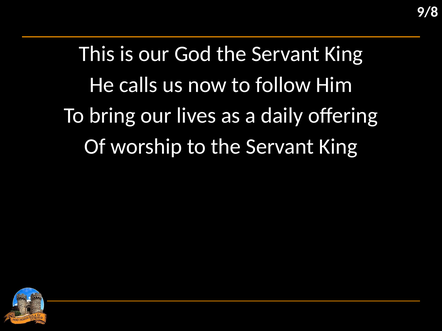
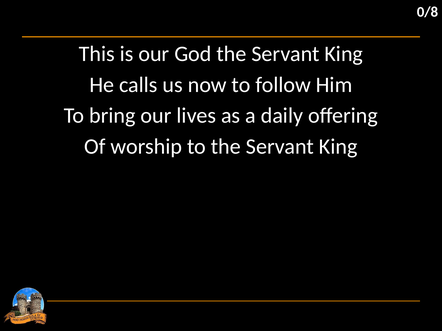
9/8: 9/8 -> 0/8
